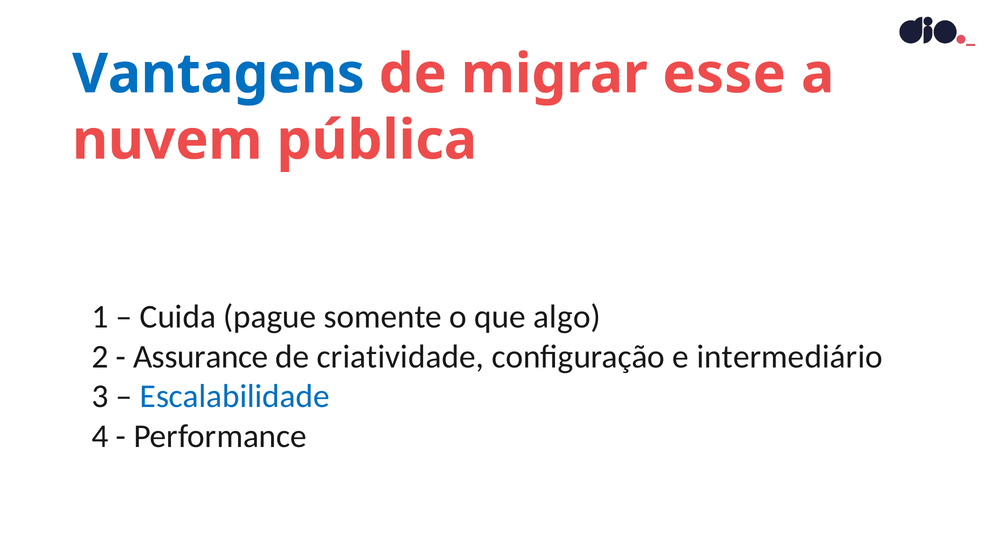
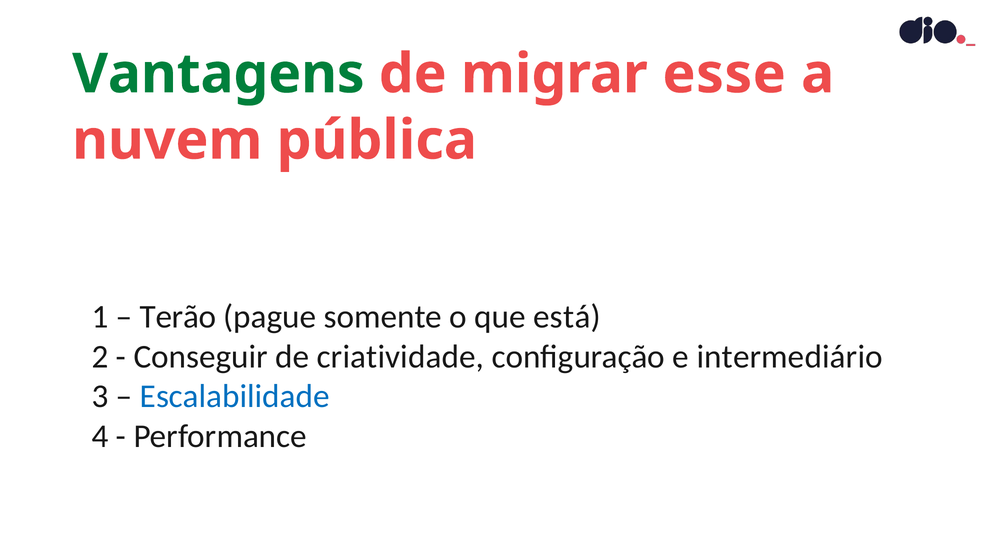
Vantagens colour: blue -> green
Cuida: Cuida -> Terão
algo: algo -> está
Assurance: Assurance -> Conseguir
